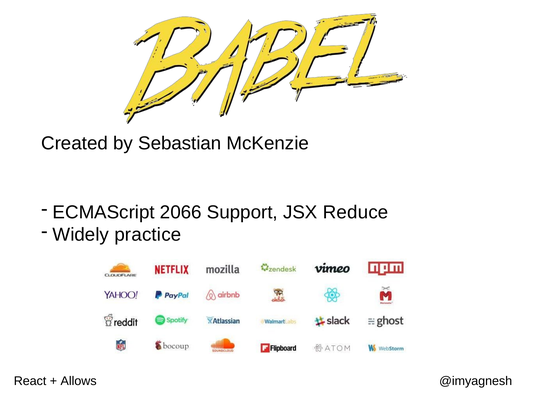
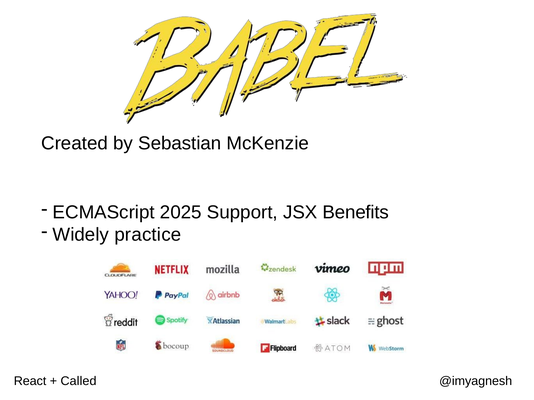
2066: 2066 -> 2025
Reduce: Reduce -> Benefits
Allows: Allows -> Called
